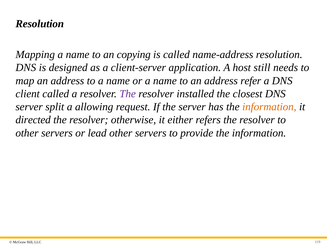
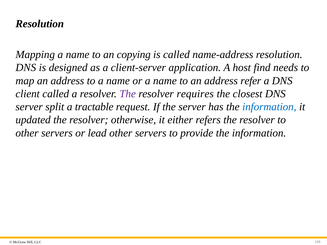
still: still -> find
installed: installed -> requires
allowing: allowing -> tractable
information at (269, 107) colour: orange -> blue
directed: directed -> updated
